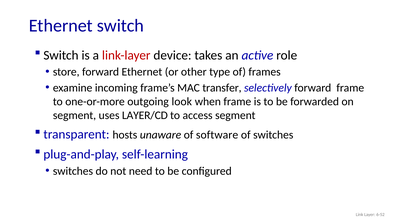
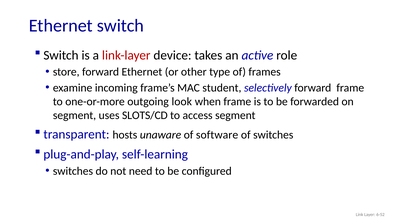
transfer: transfer -> student
LAYER/CD: LAYER/CD -> SLOTS/CD
